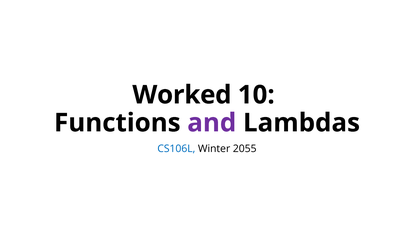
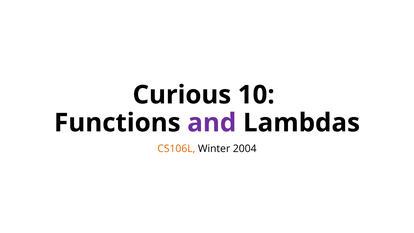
Worked: Worked -> Curious
CS106L colour: blue -> orange
2055: 2055 -> 2004
